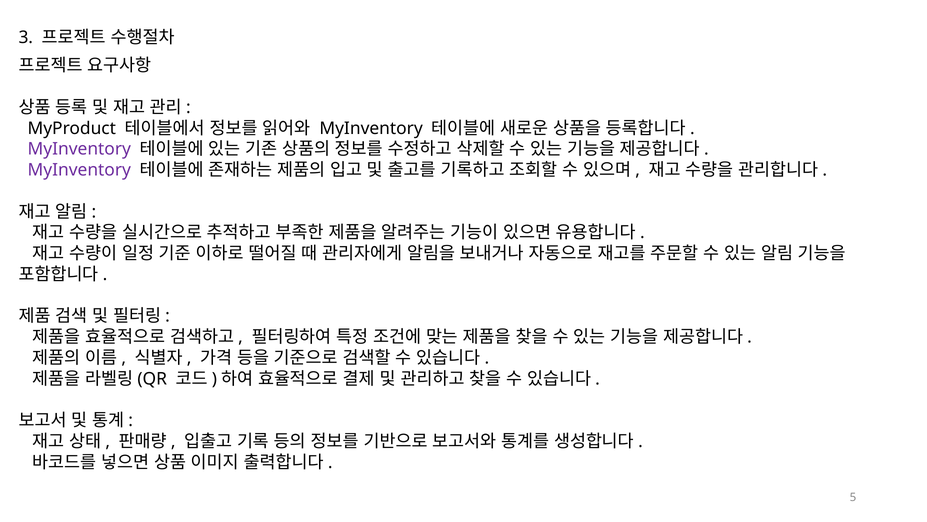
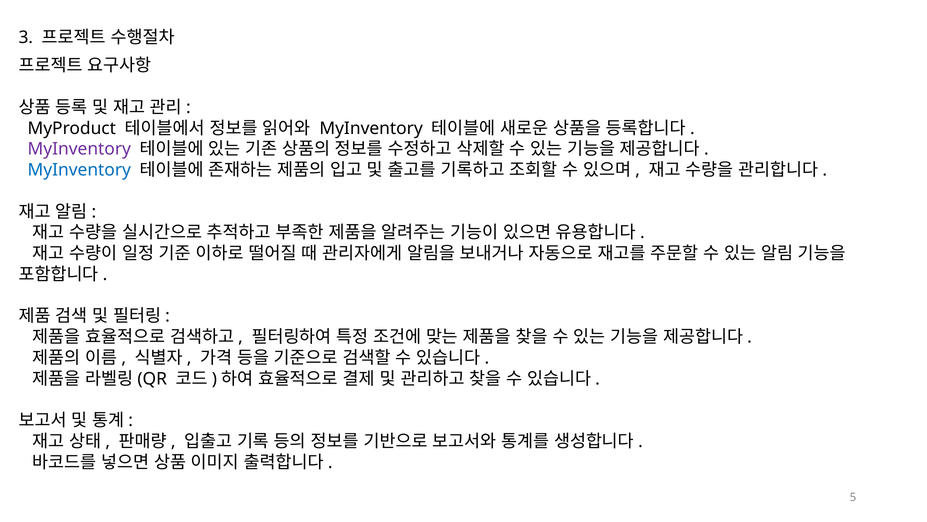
MyInventory at (79, 170) colour: purple -> blue
